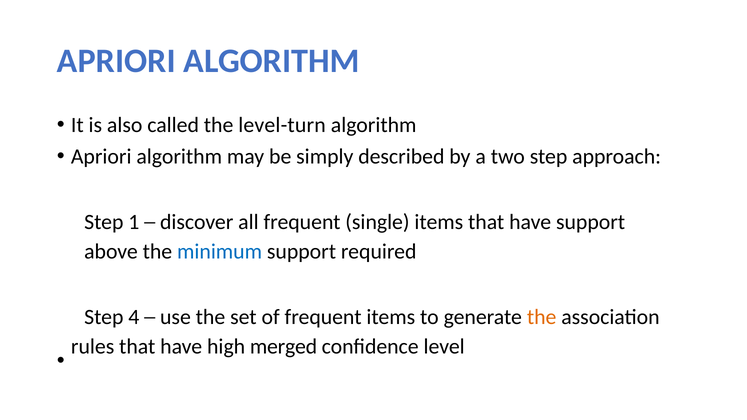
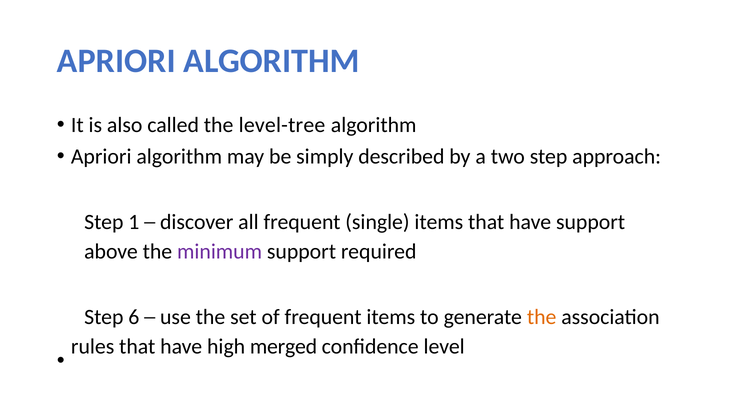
level-turn: level-turn -> level-tree
minimum colour: blue -> purple
4: 4 -> 6
